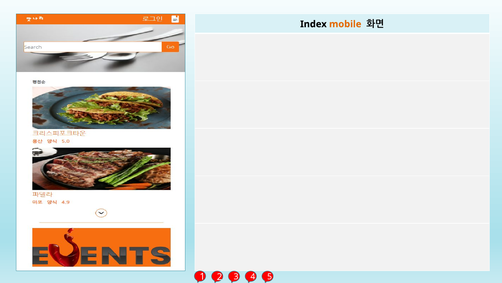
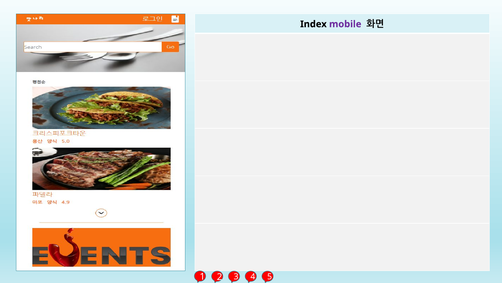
mobile colour: orange -> purple
